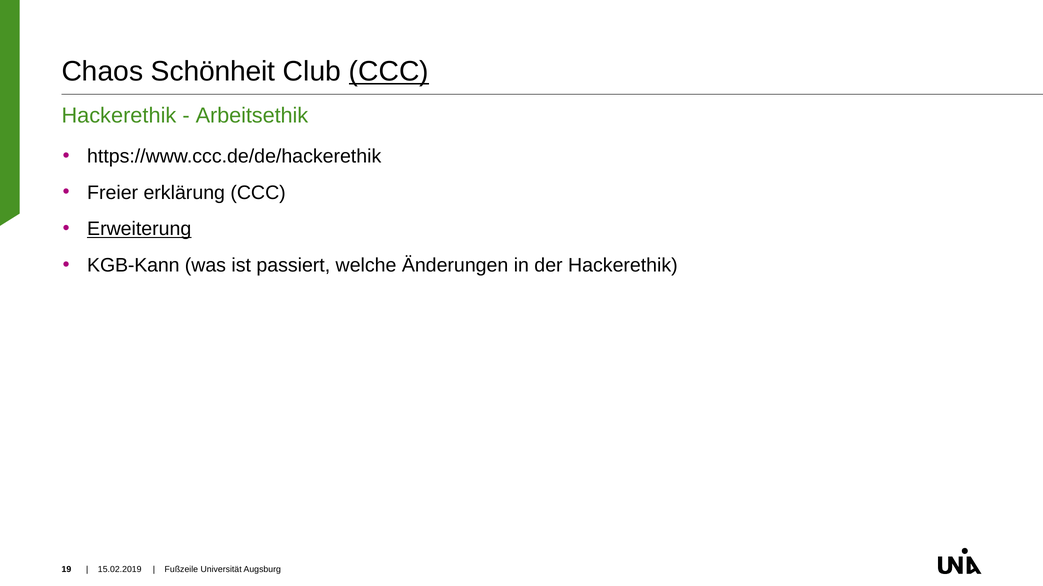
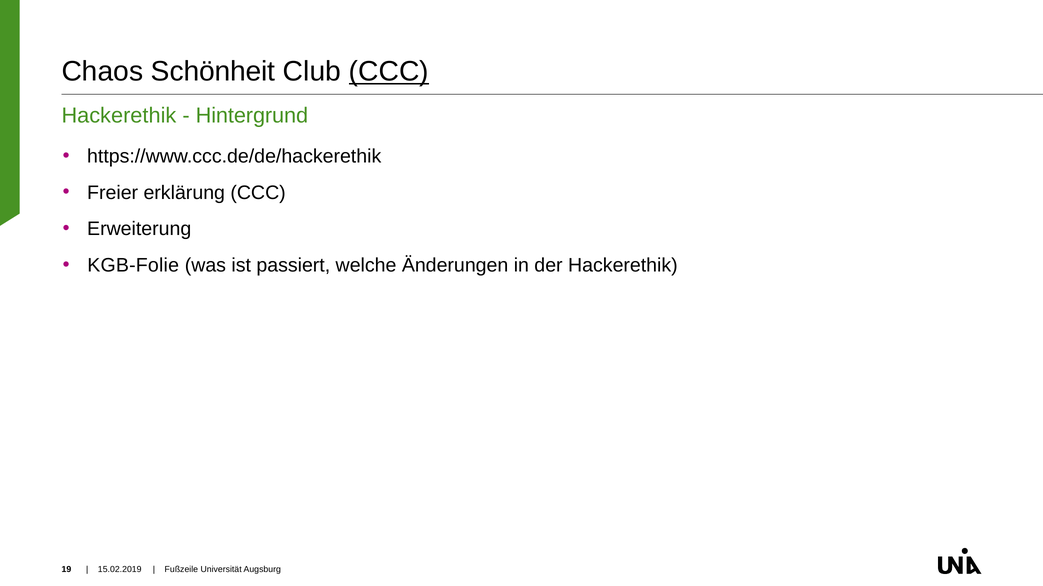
Arbeitsethik: Arbeitsethik -> Hintergrund
Erweiterung underline: present -> none
KGB-Kann: KGB-Kann -> KGB-Folie
